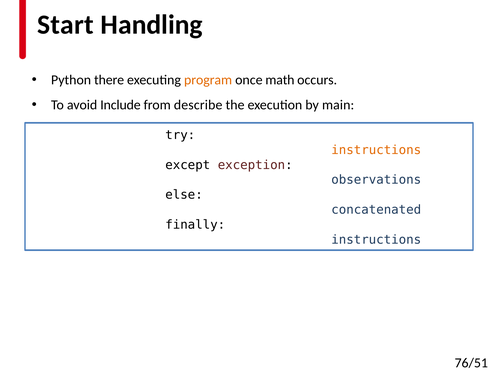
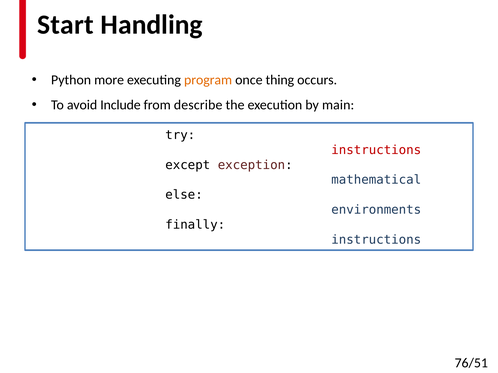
there: there -> more
math: math -> thing
instructions at (376, 150) colour: orange -> red
observations: observations -> mathematical
concatenated: concatenated -> environments
